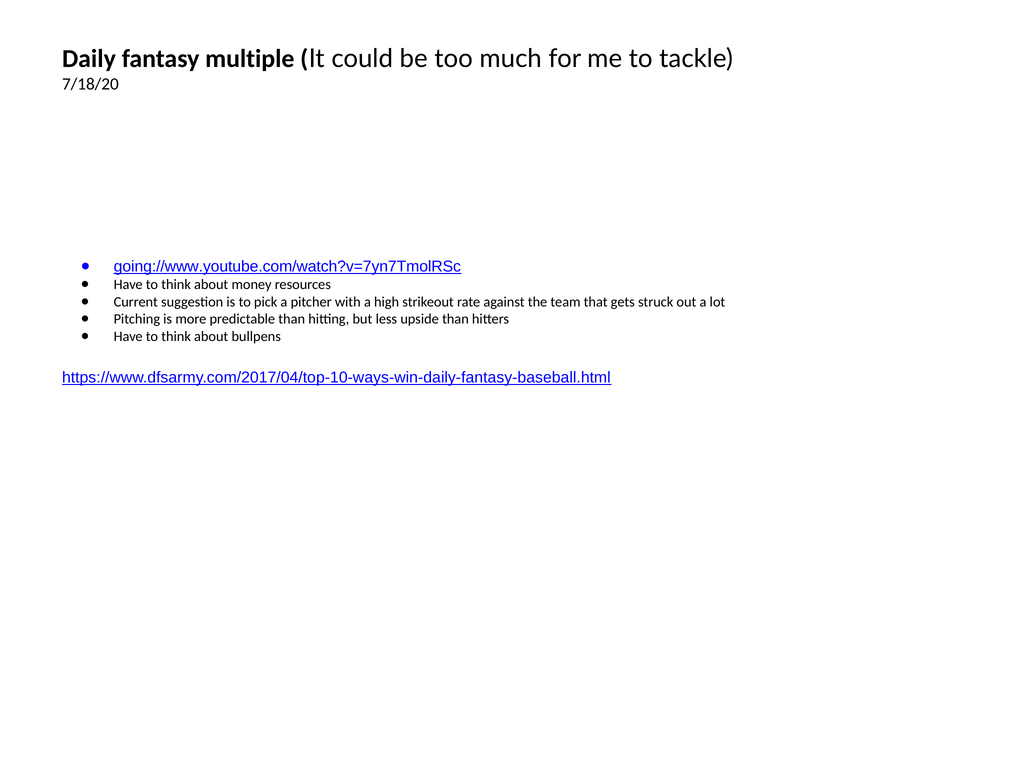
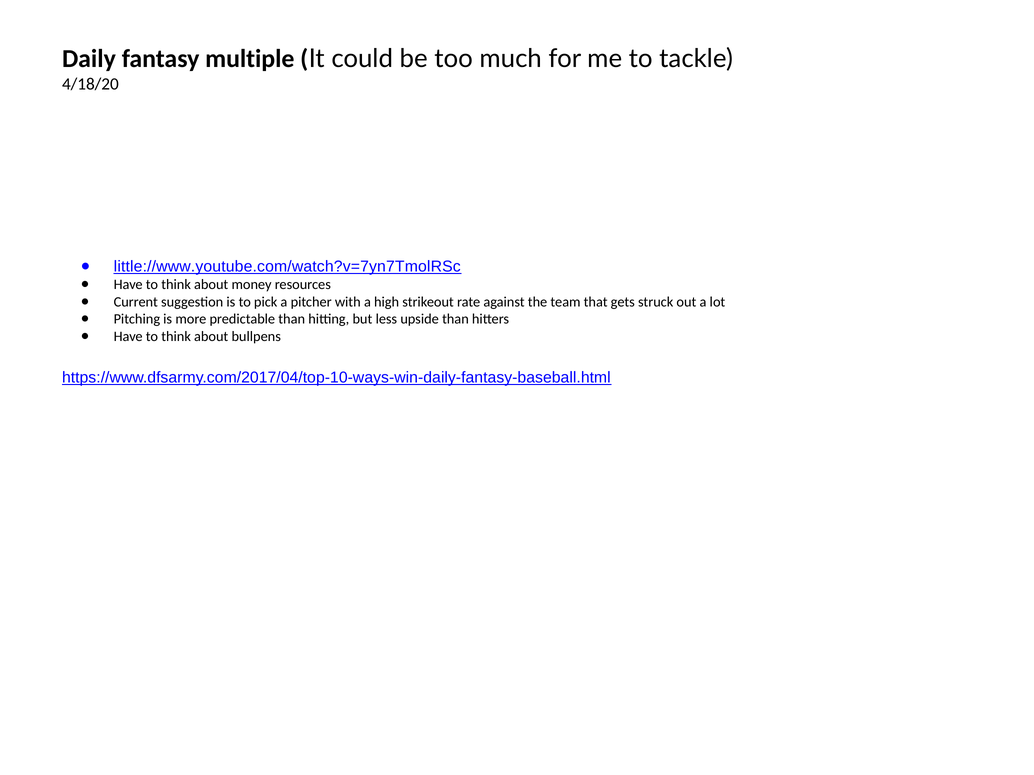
7/18/20: 7/18/20 -> 4/18/20
going://www.youtube.com/watch?v=7yn7TmolRSc: going://www.youtube.com/watch?v=7yn7TmolRSc -> little://www.youtube.com/watch?v=7yn7TmolRSc
